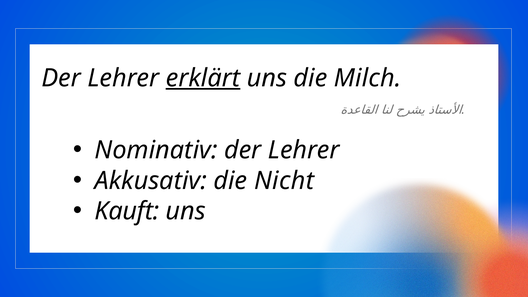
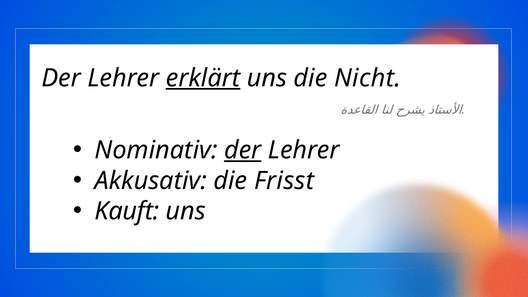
Milch: Milch -> Nicht
der at (243, 150) underline: none -> present
Nicht: Nicht -> Frisst
